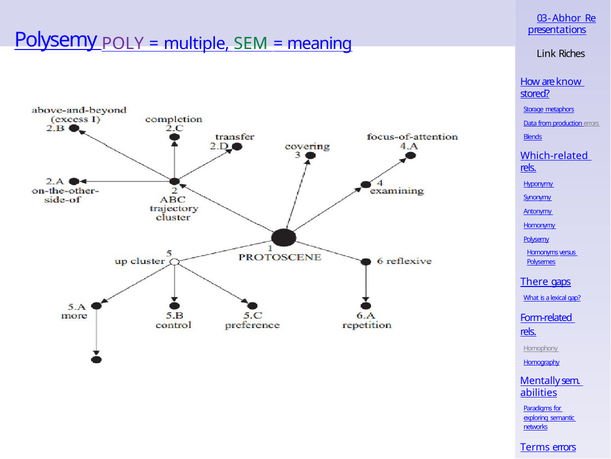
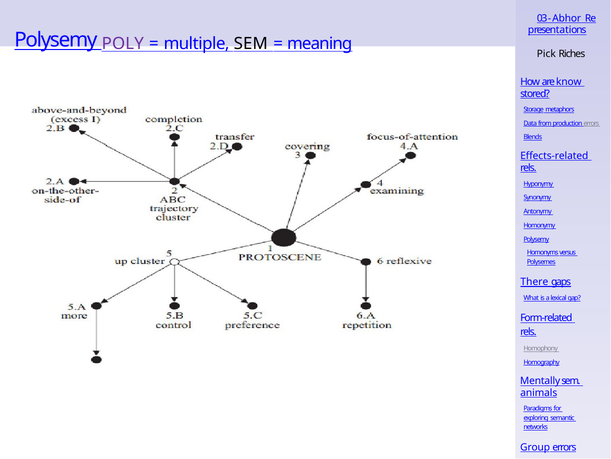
SEM at (251, 44) colour: green -> black
Link: Link -> Pick
Which-related: Which-related -> Effects-related
abilities: abilities -> animals
Terms: Terms -> Group
